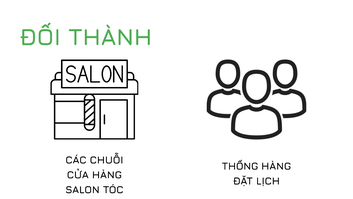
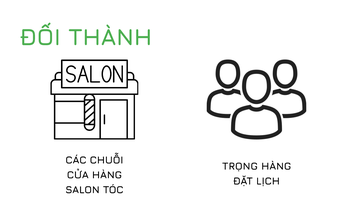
THỐNG: THỐNG -> TRỌNG
